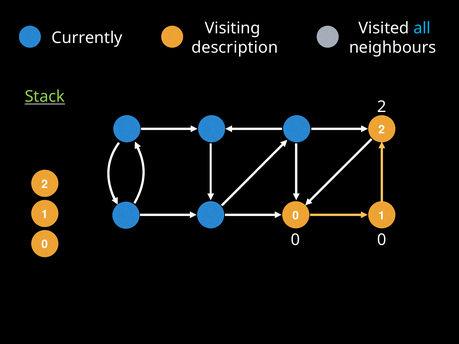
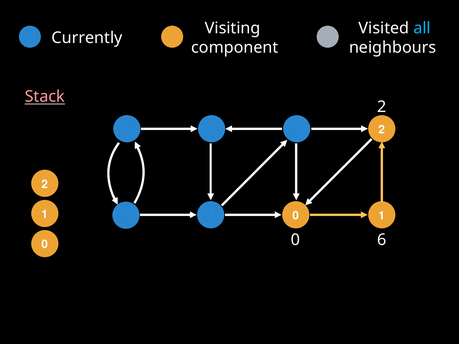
description: description -> component
Stack colour: light green -> pink
0 0: 0 -> 6
